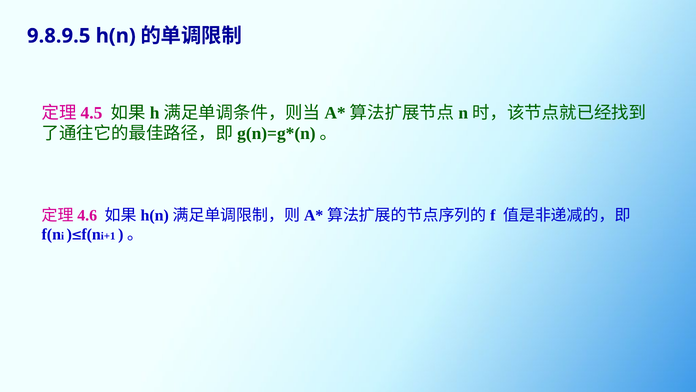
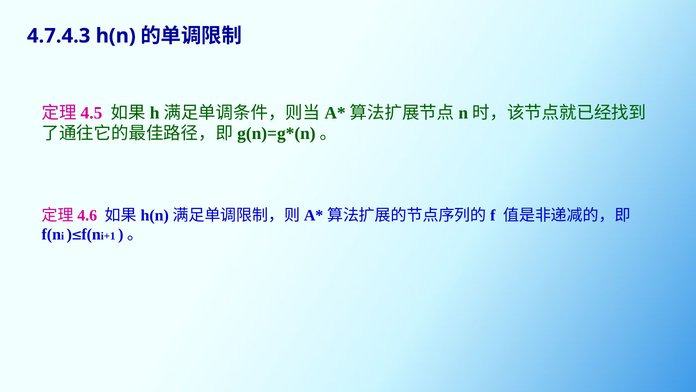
9.8.9.5: 9.8.9.5 -> 4.7.4.3
